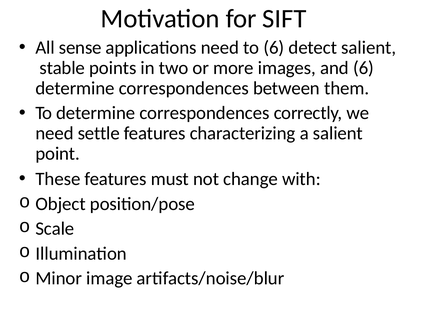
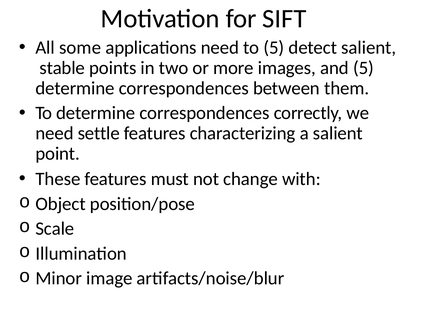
sense: sense -> some
to 6: 6 -> 5
and 6: 6 -> 5
